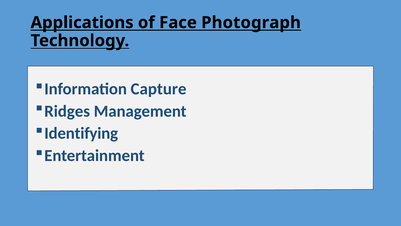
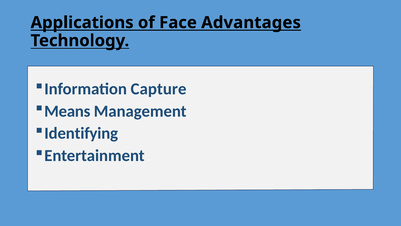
Photograph: Photograph -> Advantages
Ridges: Ridges -> Means
